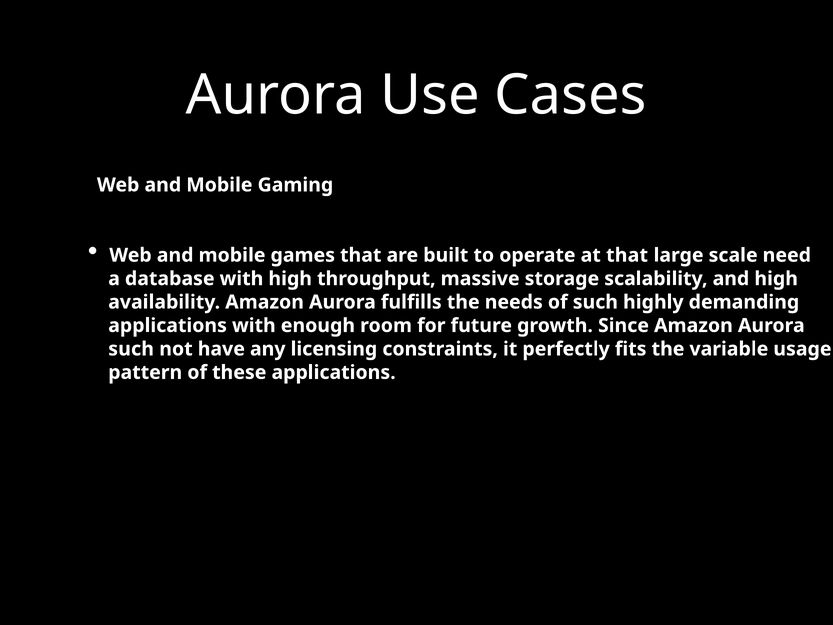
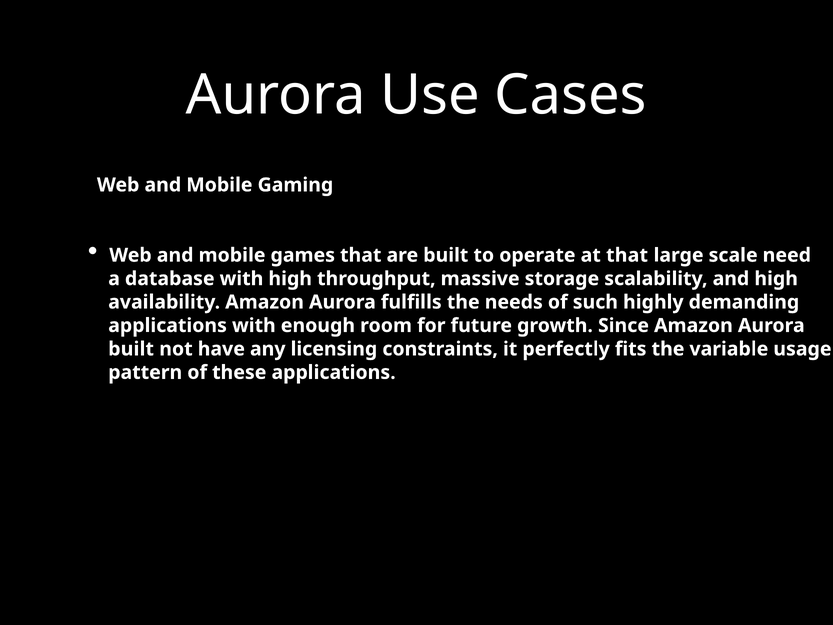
such at (131, 349): such -> built
